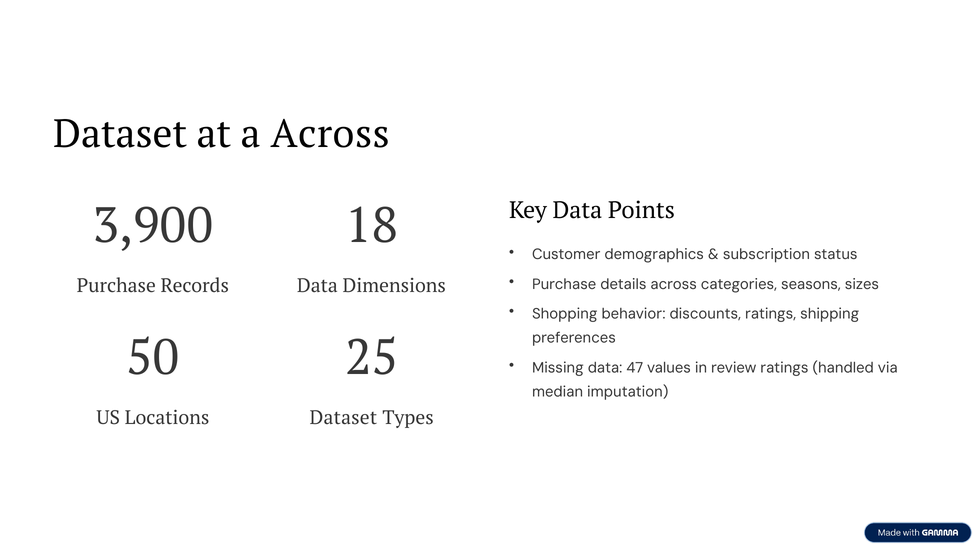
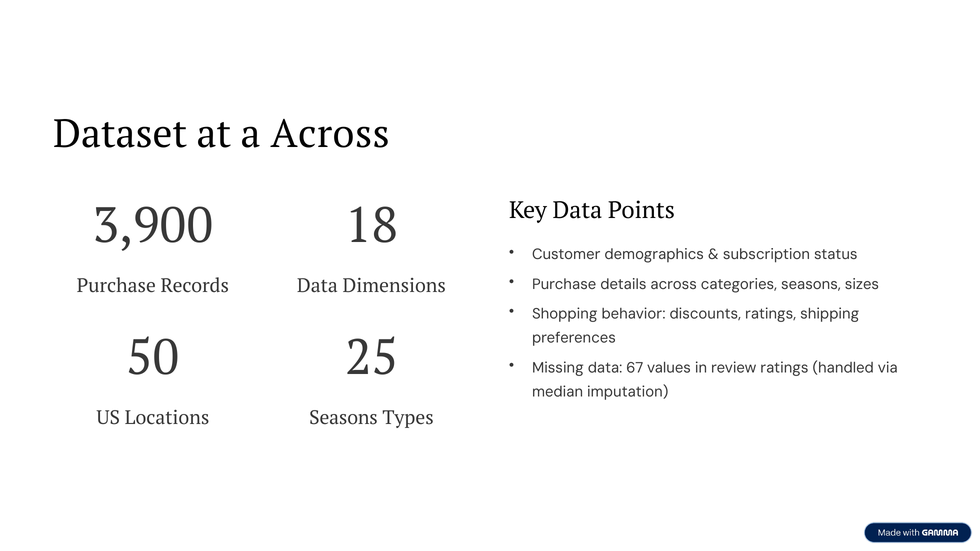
47: 47 -> 67
Dataset at (343, 418): Dataset -> Seasons
